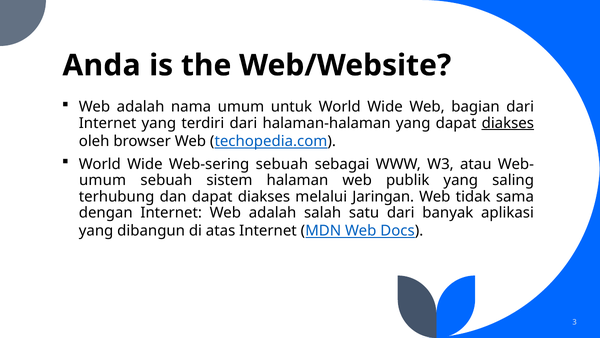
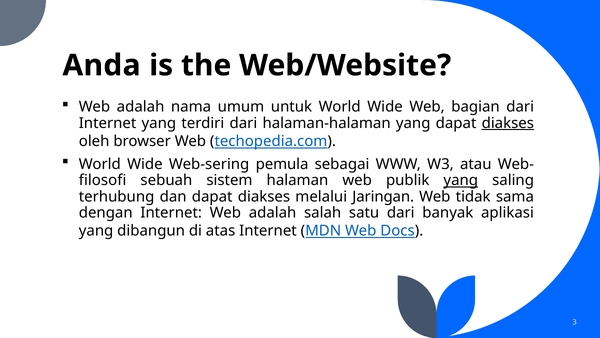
Web-sering sebuah: sebuah -> pemula
umum at (103, 180): umum -> filosofi
yang at (461, 180) underline: none -> present
